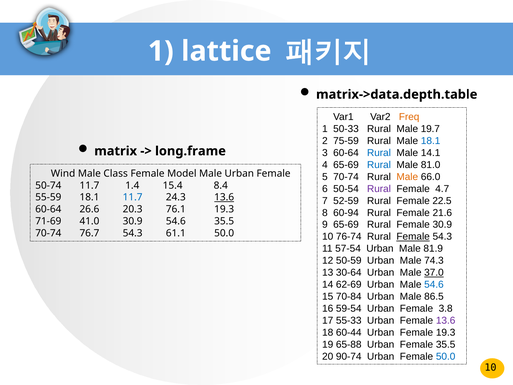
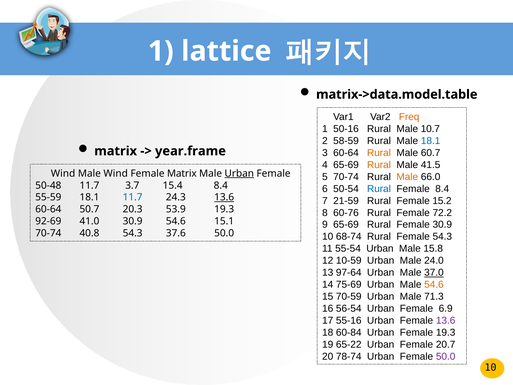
matrix->data.depth.table: matrix->data.depth.table -> matrix->data.model.table
50-33: 50-33 -> 50-16
19.7: 19.7 -> 10.7
75-59: 75-59 -> 58-59
long.frame: long.frame -> year.frame
Rural at (379, 153) colour: blue -> orange
14.1: 14.1 -> 60.7
Rural at (379, 165) colour: blue -> orange
81.0: 81.0 -> 41.5
Male Class: Class -> Wind
Female Model: Model -> Matrix
Urban at (239, 173) underline: none -> present
50-74: 50-74 -> 50-48
1.4: 1.4 -> 3.7
Rural at (379, 189) colour: purple -> blue
Female 4.7: 4.7 -> 8.4
52-59: 52-59 -> 21-59
22.5: 22.5 -> 15.2
26.6: 26.6 -> 50.7
76.1: 76.1 -> 53.9
60-94: 60-94 -> 60-76
21.6: 21.6 -> 72.2
71-69: 71-69 -> 92-69
54.6 35.5: 35.5 -> 15.1
76.7: 76.7 -> 40.8
61.1: 61.1 -> 37.6
76-74: 76-74 -> 68-74
Female at (413, 237) underline: present -> none
57-54: 57-54 -> 55-54
81.9: 81.9 -> 15.8
50-59: 50-59 -> 10-59
74.3: 74.3 -> 24.0
30-64: 30-64 -> 97-64
62-69: 62-69 -> 75-69
54.6 at (434, 284) colour: blue -> orange
70-84: 70-84 -> 70-59
86.5: 86.5 -> 71.3
59-54: 59-54 -> 56-54
3.8: 3.8 -> 6.9
55-33: 55-33 -> 55-16
60-44: 60-44 -> 60-84
65-88: 65-88 -> 65-22
Female 35.5: 35.5 -> 20.7
90-74: 90-74 -> 78-74
50.0 at (446, 356) colour: blue -> purple
